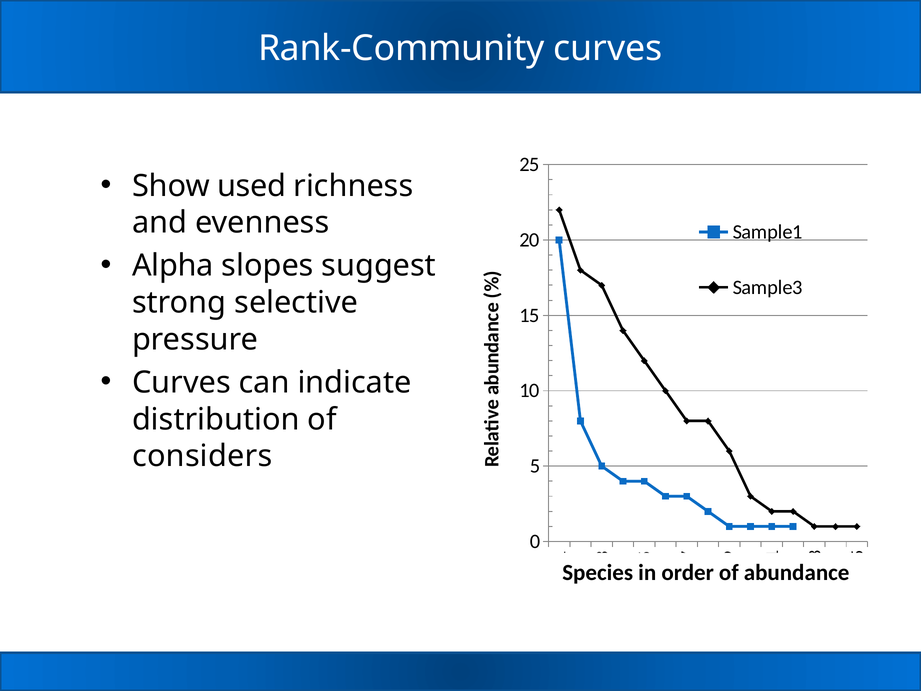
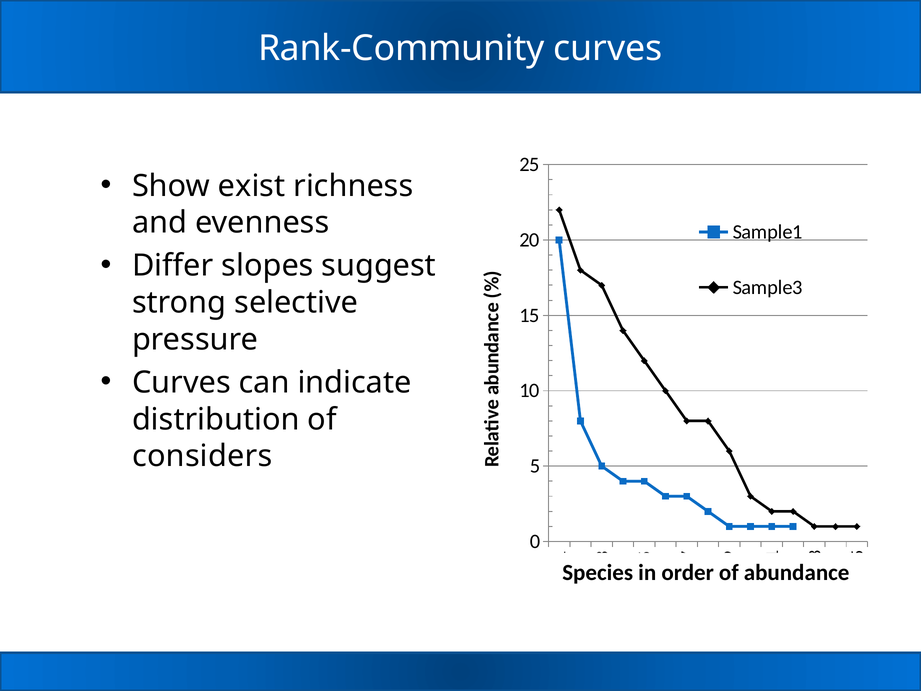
used: used -> exist
Alpha: Alpha -> Differ
